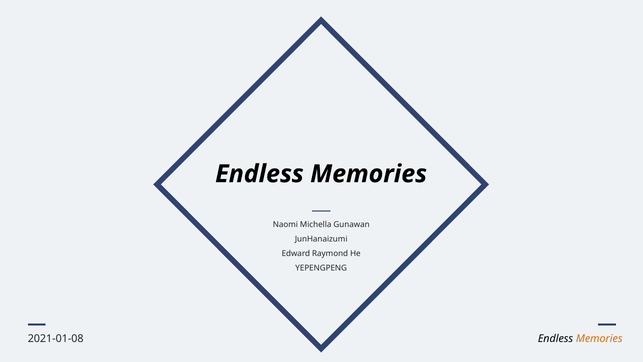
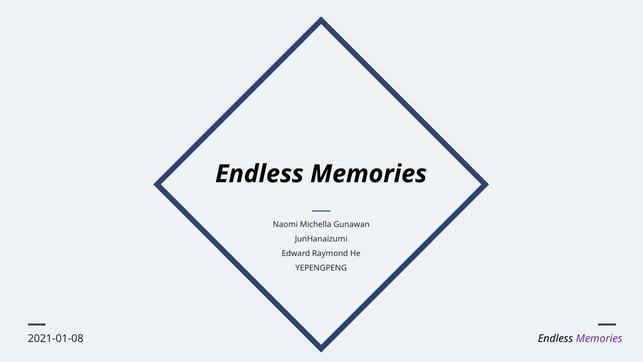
Memories at (599, 338) colour: orange -> purple
